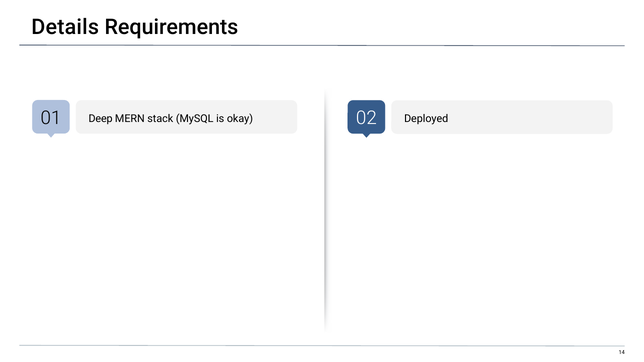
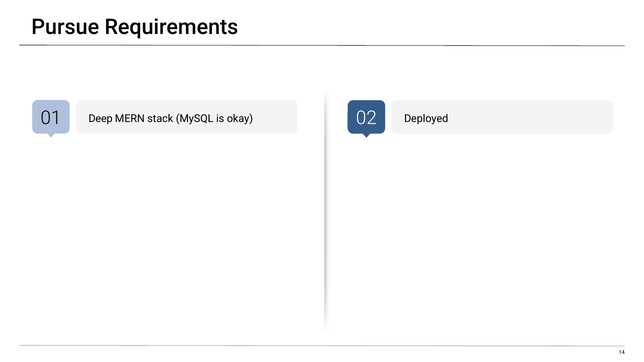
Details: Details -> Pursue
